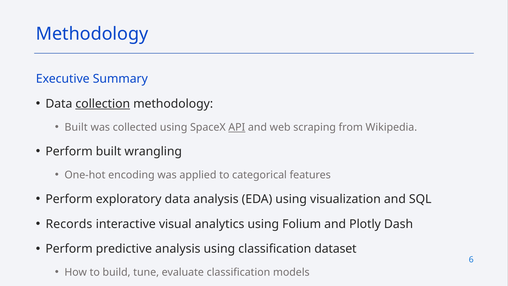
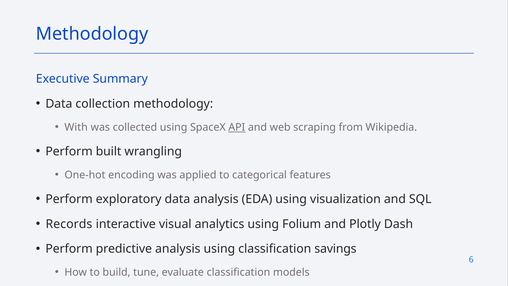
collection underline: present -> none
Built at (76, 127): Built -> With
dataset: dataset -> savings
